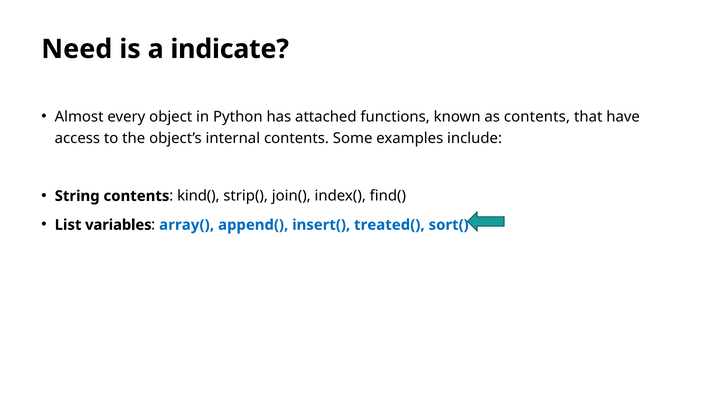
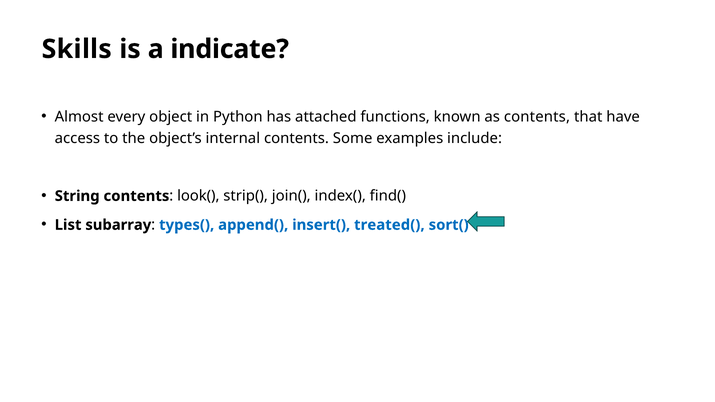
Need: Need -> Skills
kind(: kind( -> look(
variables: variables -> subarray
array(: array( -> types(
